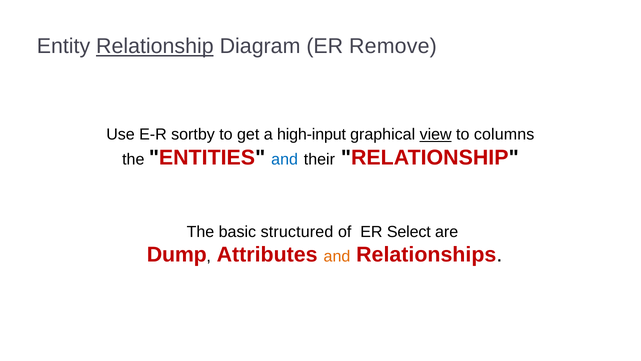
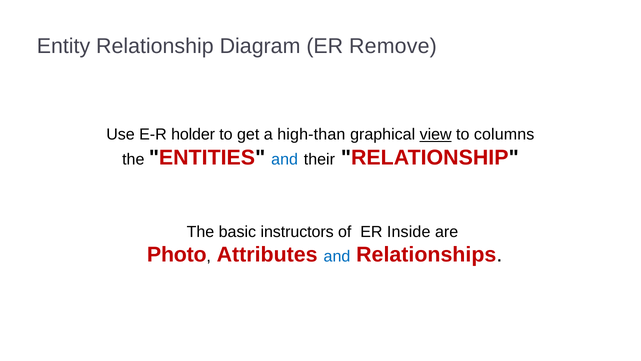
Relationship at (155, 46) underline: present -> none
sortby: sortby -> holder
high-input: high-input -> high-than
structured: structured -> instructors
Select: Select -> Inside
Dump: Dump -> Photo
and at (337, 256) colour: orange -> blue
